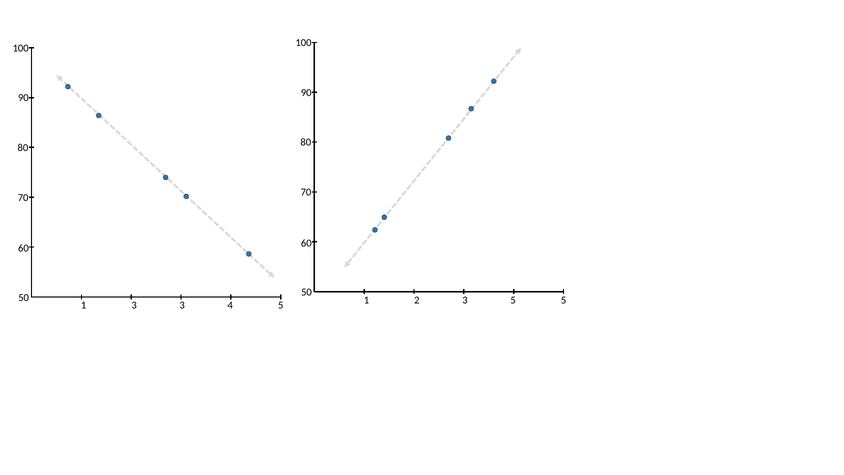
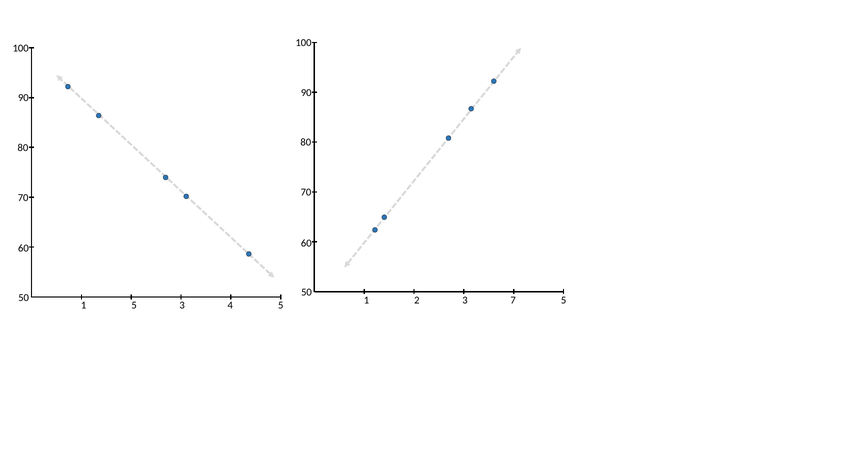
3 5: 5 -> 7
1 3: 3 -> 5
